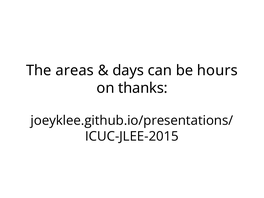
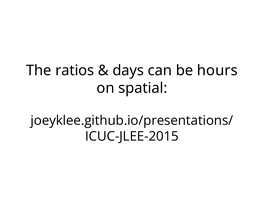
areas: areas -> ratios
thanks: thanks -> spatial
